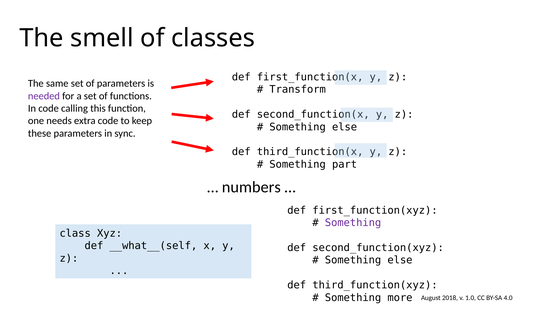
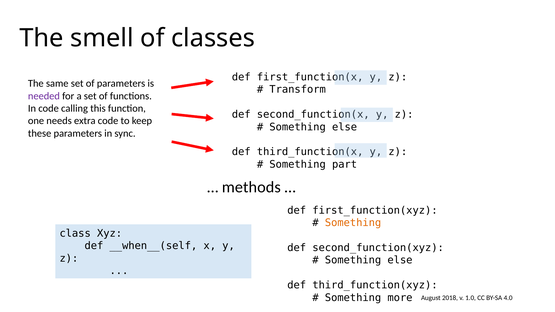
numbers: numbers -> methods
Something at (353, 223) colour: purple -> orange
__what__(self: __what__(self -> __when__(self
